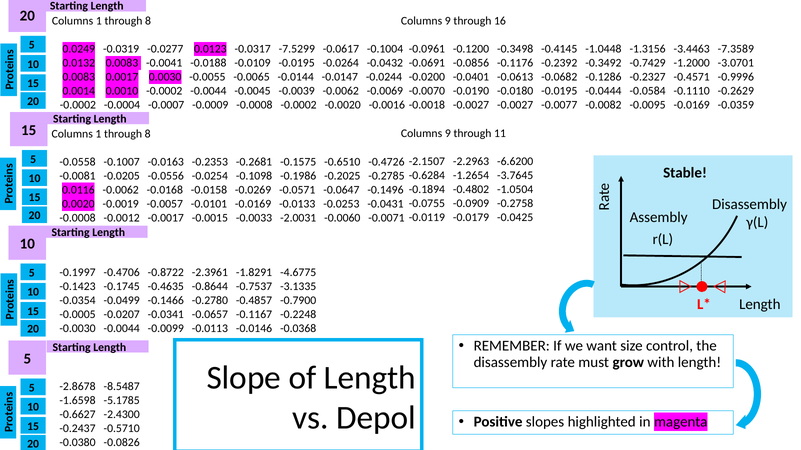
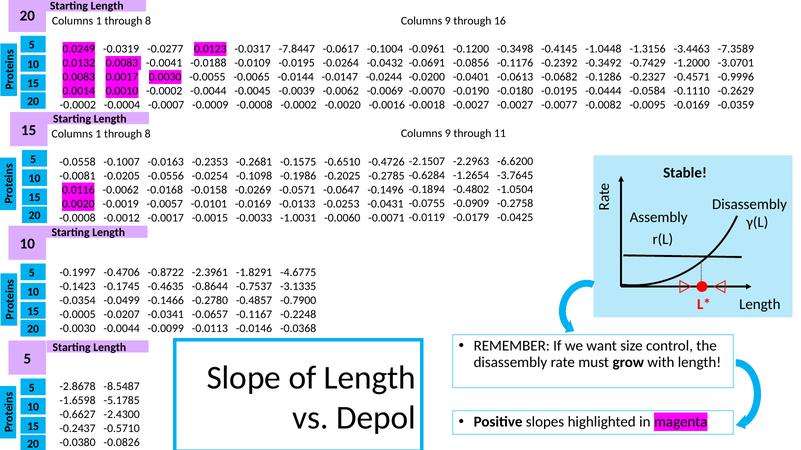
-7.5299: -7.5299 -> -7.8447
-2.0031: -2.0031 -> -1.0031
